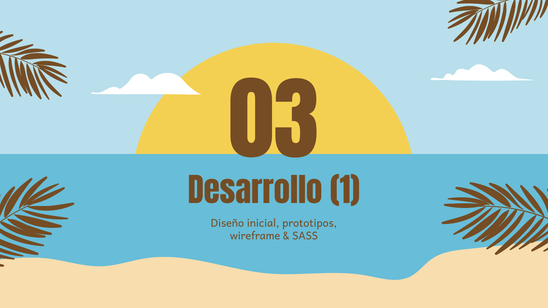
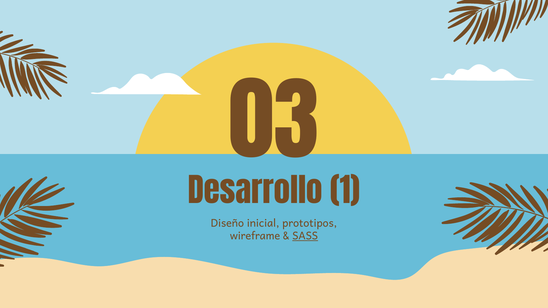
SASS underline: none -> present
